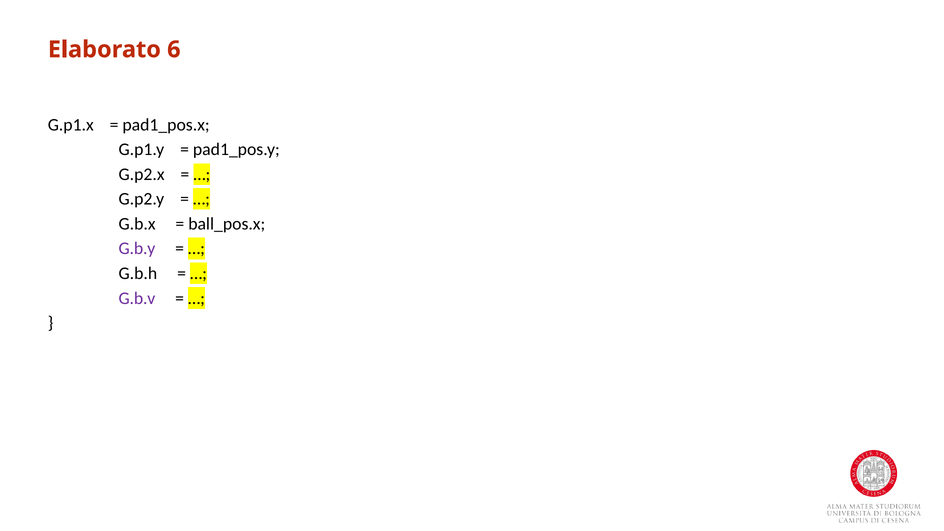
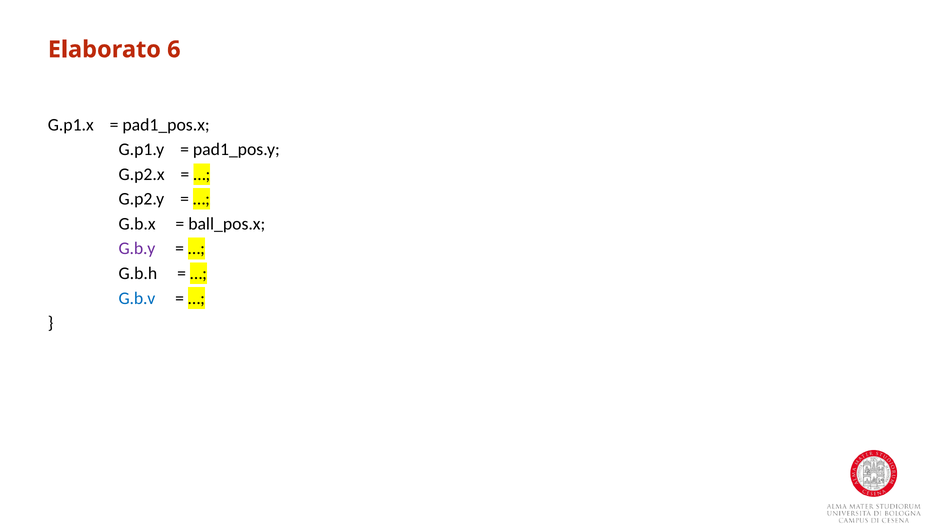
G.b.v colour: purple -> blue
